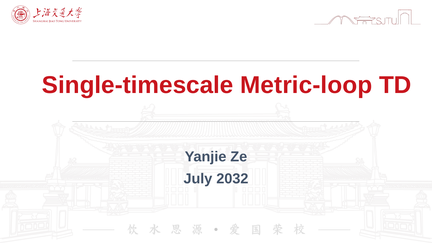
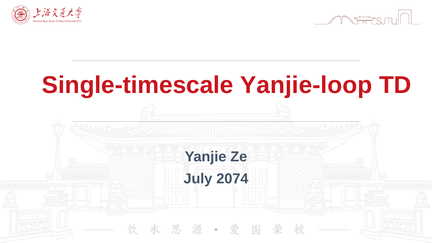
Metric-loop: Metric-loop -> Yanjie-loop
2032: 2032 -> 2074
